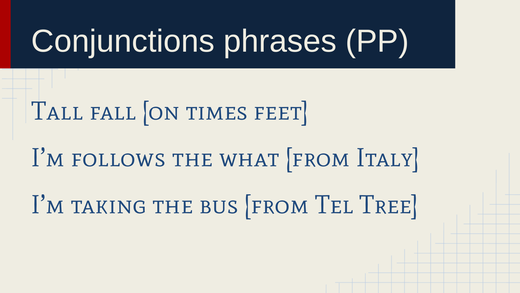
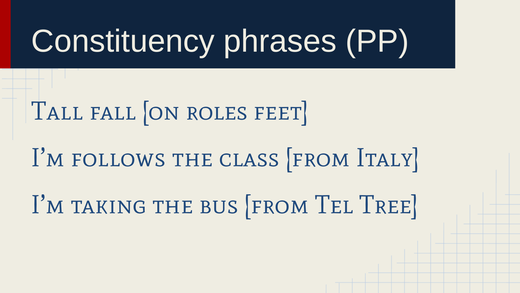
Conjunctions: Conjunctions -> Constituency
times: times -> roles
what: what -> class
